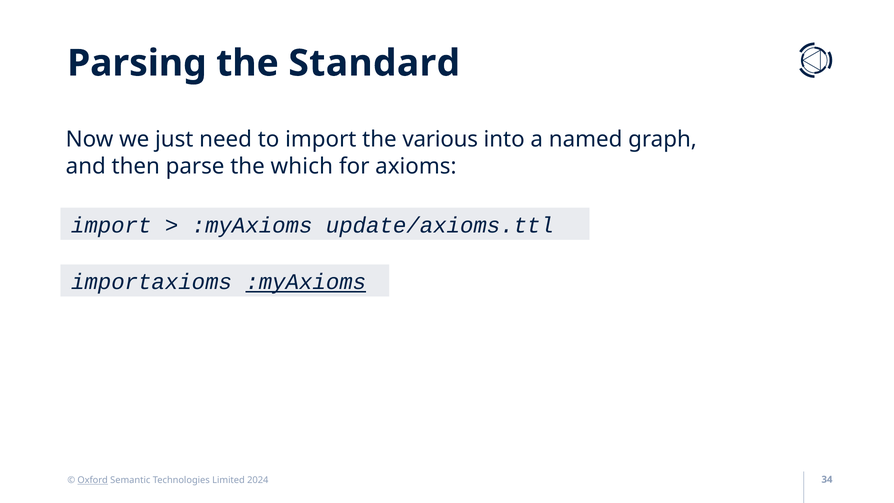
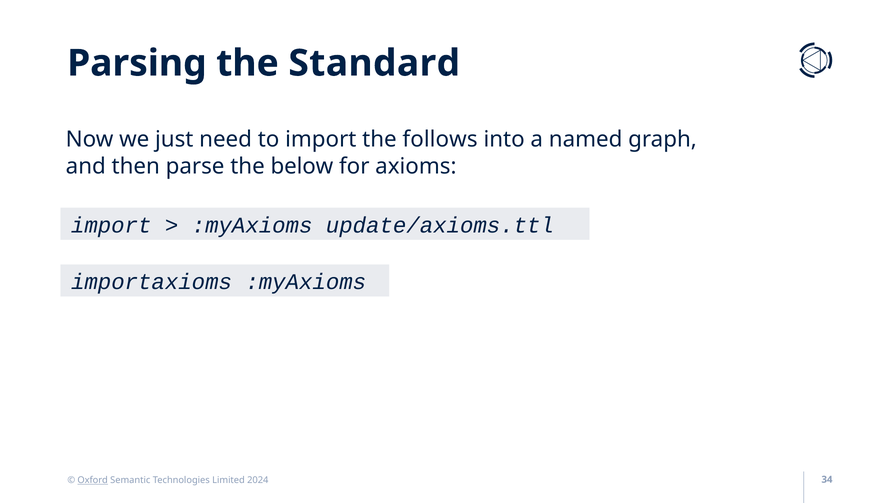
various: various -> follows
which: which -> below
:myAxioms at (306, 282) underline: present -> none
